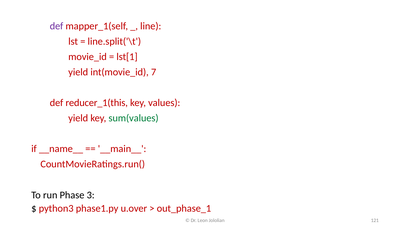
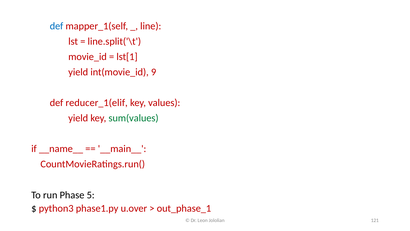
def at (57, 26) colour: purple -> blue
7: 7 -> 9
reducer_1(this: reducer_1(this -> reducer_1(elif
3: 3 -> 5
